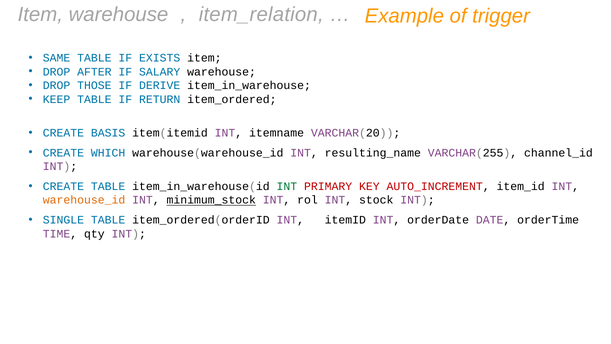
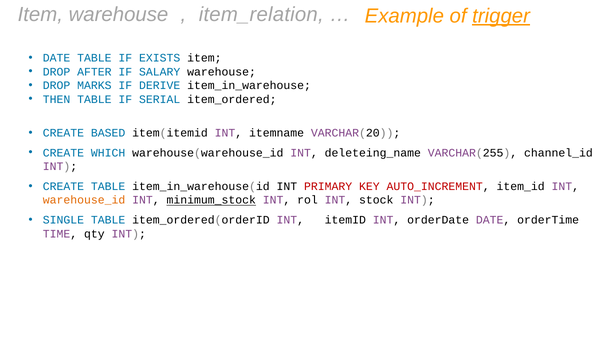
trigger underline: none -> present
SAME at (57, 58): SAME -> DATE
THOSE: THOSE -> MARKS
KEEP: KEEP -> THEN
RETURN: RETURN -> SERIAL
BASIS: BASIS -> BASED
resulting_name: resulting_name -> deleteing_name
INT at (287, 186) colour: green -> black
